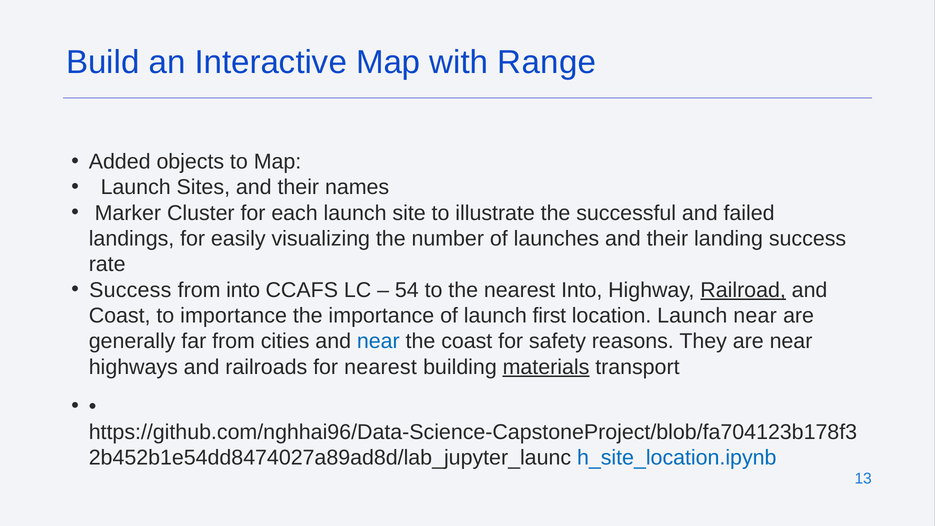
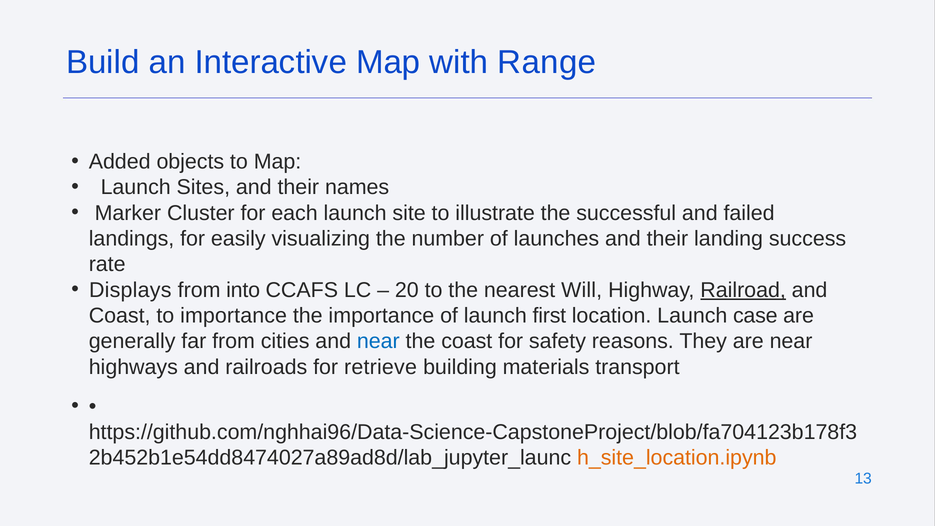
Success at (130, 290): Success -> Displays
54: 54 -> 20
nearest Into: Into -> Will
Launch near: near -> case
for nearest: nearest -> retrieve
materials underline: present -> none
h_site_location.ipynb colour: blue -> orange
